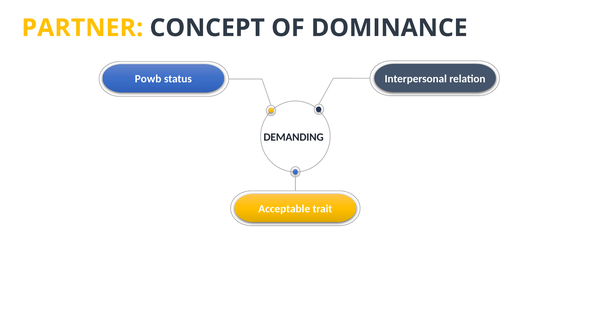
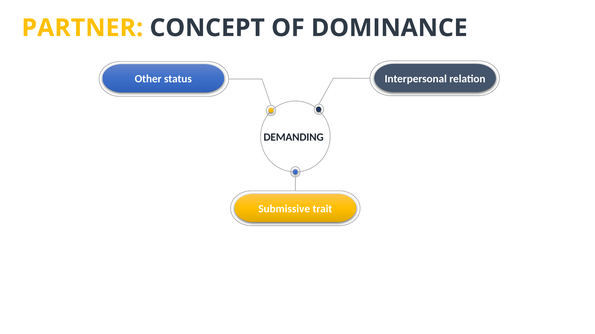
Powb: Powb -> Other
Acceptable: Acceptable -> Submissive
